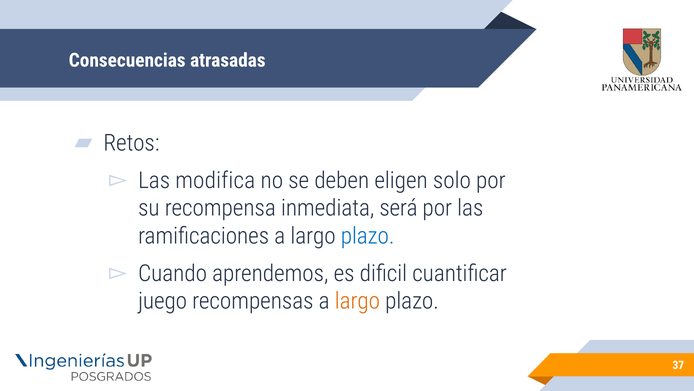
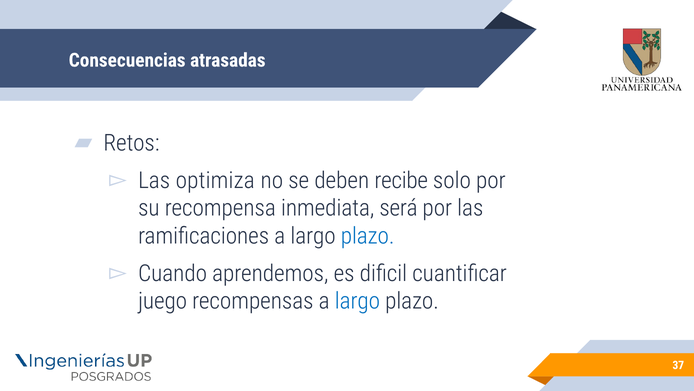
modifica: modifica -> optimiza
eligen: eligen -> recibe
largo at (357, 301) colour: orange -> blue
